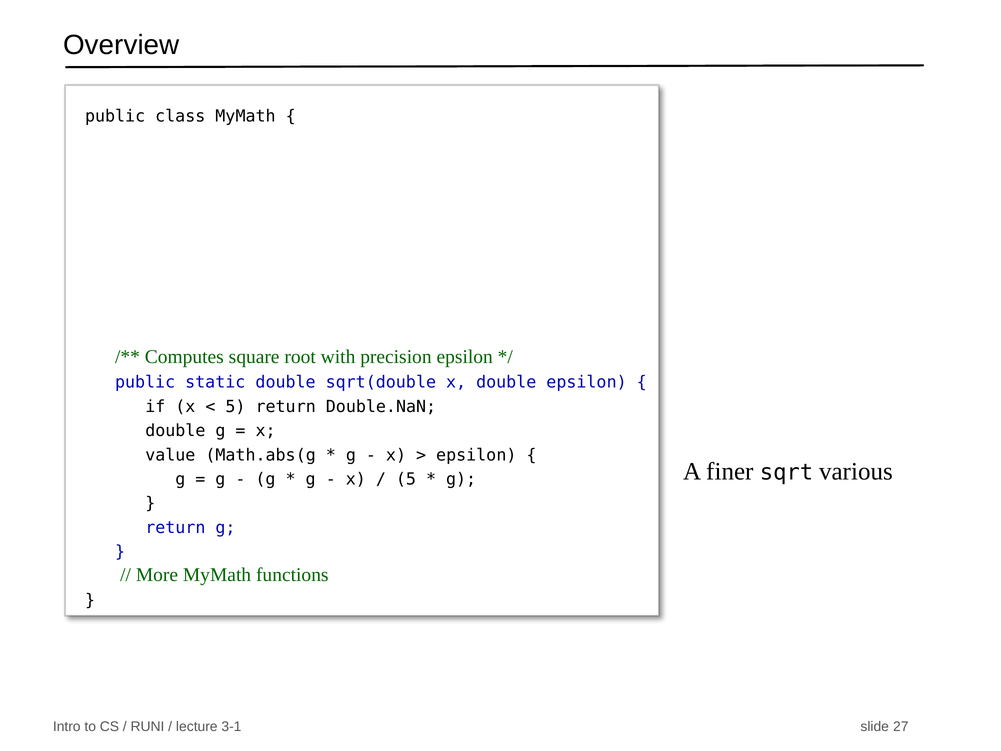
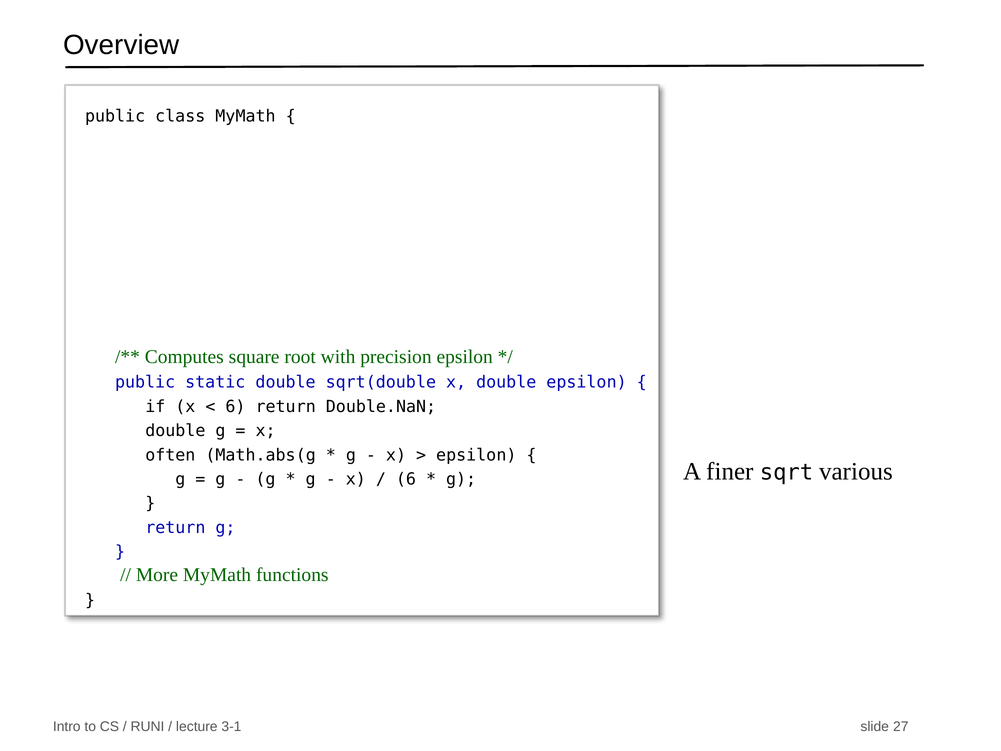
5 at (235, 407): 5 -> 6
value: value -> often
5 at (406, 479): 5 -> 6
